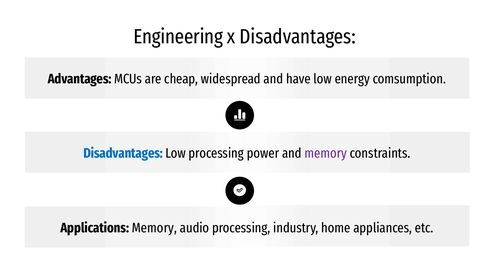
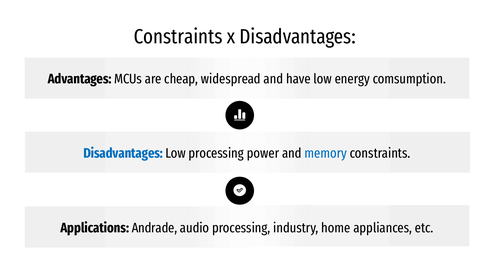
Engineering at (178, 37): Engineering -> Constraints
memory at (326, 153) colour: purple -> blue
Applications Memory: Memory -> Andrade
